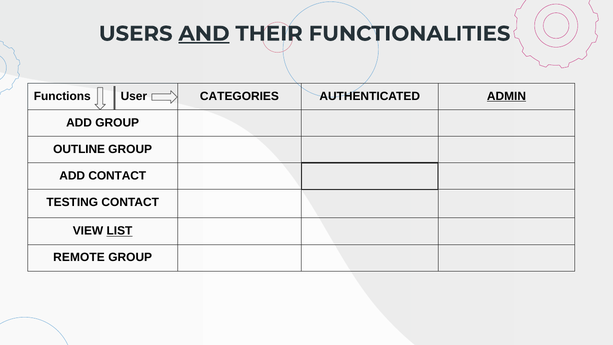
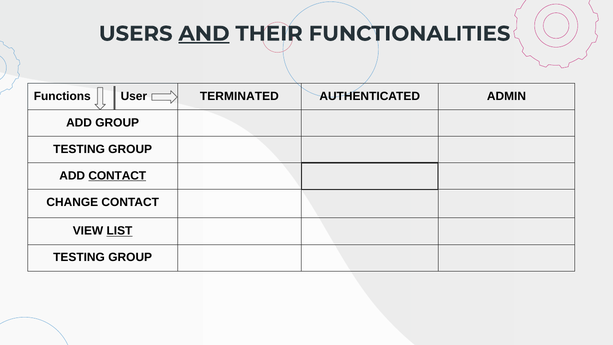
CATEGORIES: CATEGORIES -> TERMINATED
ADMIN underline: present -> none
OUTLINE at (79, 149): OUTLINE -> TESTING
CONTACT at (117, 176) underline: none -> present
TESTING: TESTING -> CHANGE
REMOTE at (79, 257): REMOTE -> TESTING
